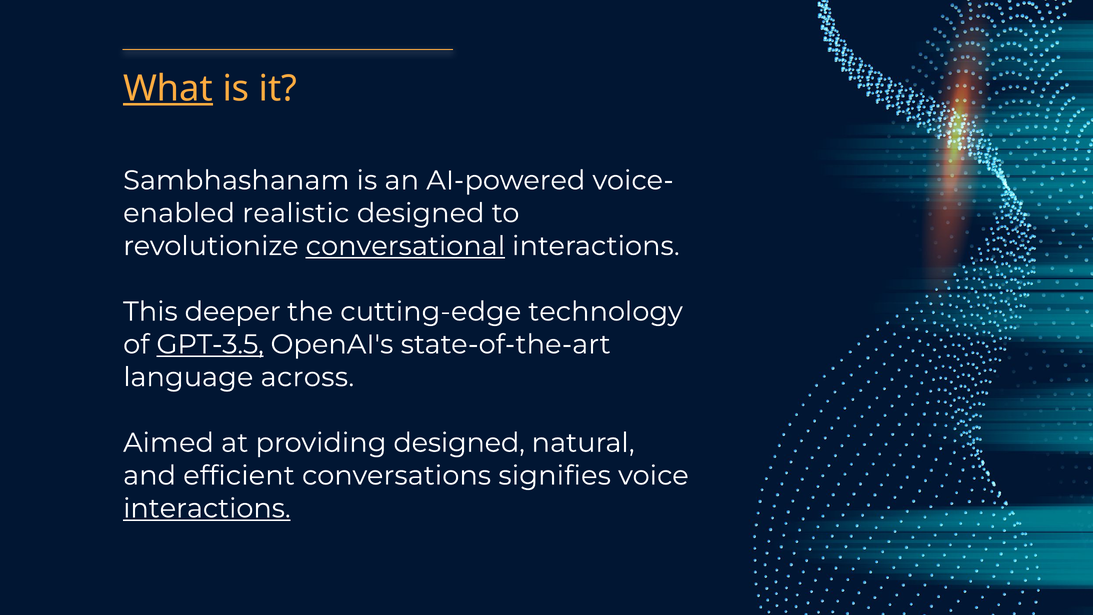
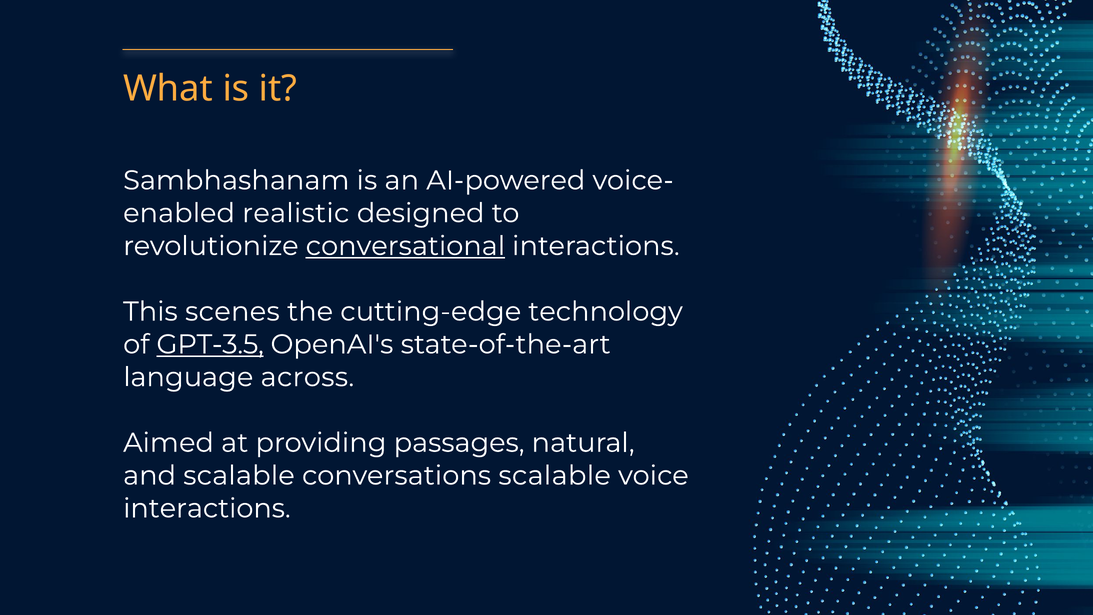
What underline: present -> none
deeper: deeper -> scenes
providing designed: designed -> passages
and efficient: efficient -> scalable
conversations signifies: signifies -> scalable
interactions at (207, 508) underline: present -> none
